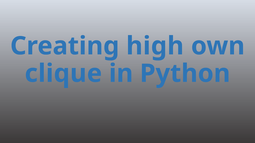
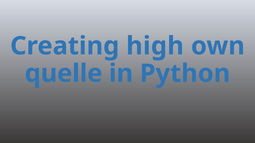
clique: clique -> quelle
